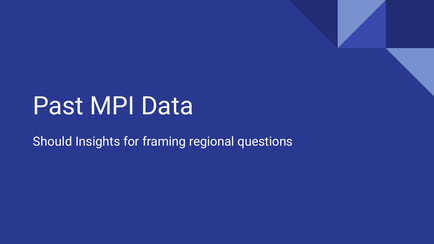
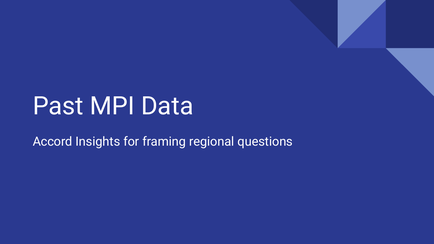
Should: Should -> Accord
